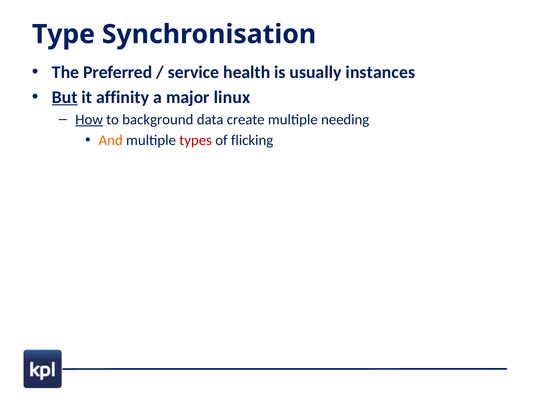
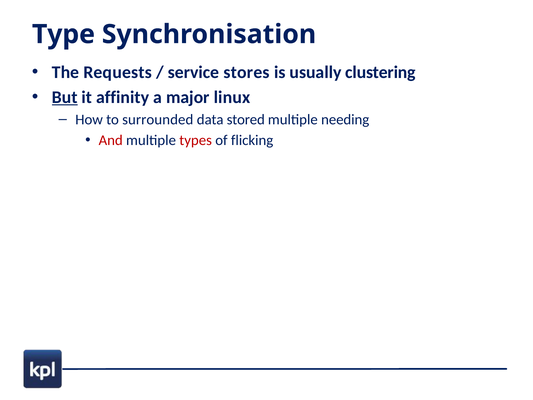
Preferred: Preferred -> Requests
health: health -> stores
instances: instances -> clustering
How underline: present -> none
background: background -> surrounded
create: create -> stored
And colour: orange -> red
